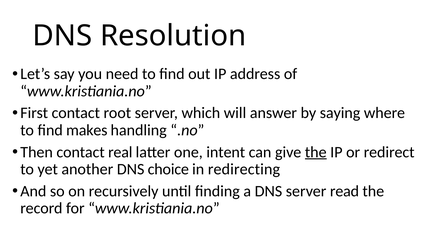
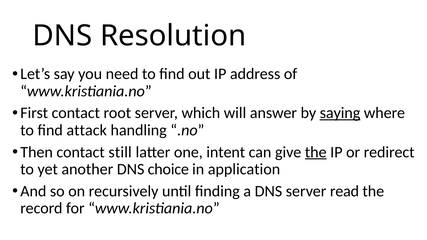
saying underline: none -> present
makes: makes -> attack
real: real -> still
redirecting: redirecting -> application
